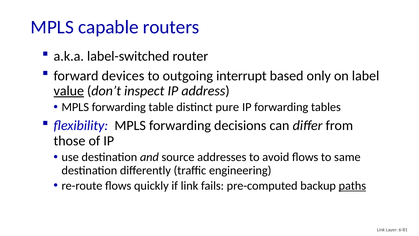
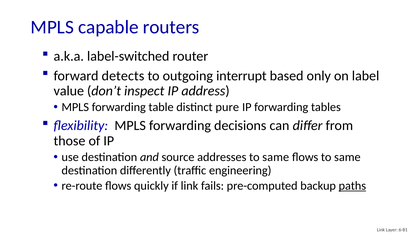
devices: devices -> detects
value underline: present -> none
addresses to avoid: avoid -> same
